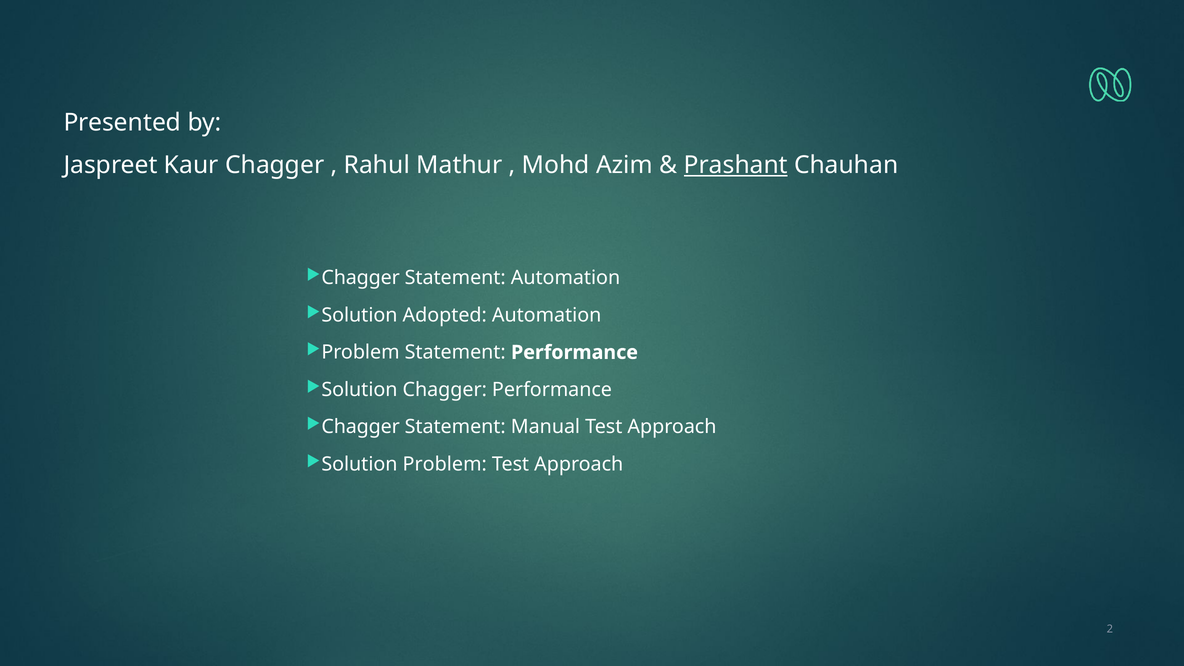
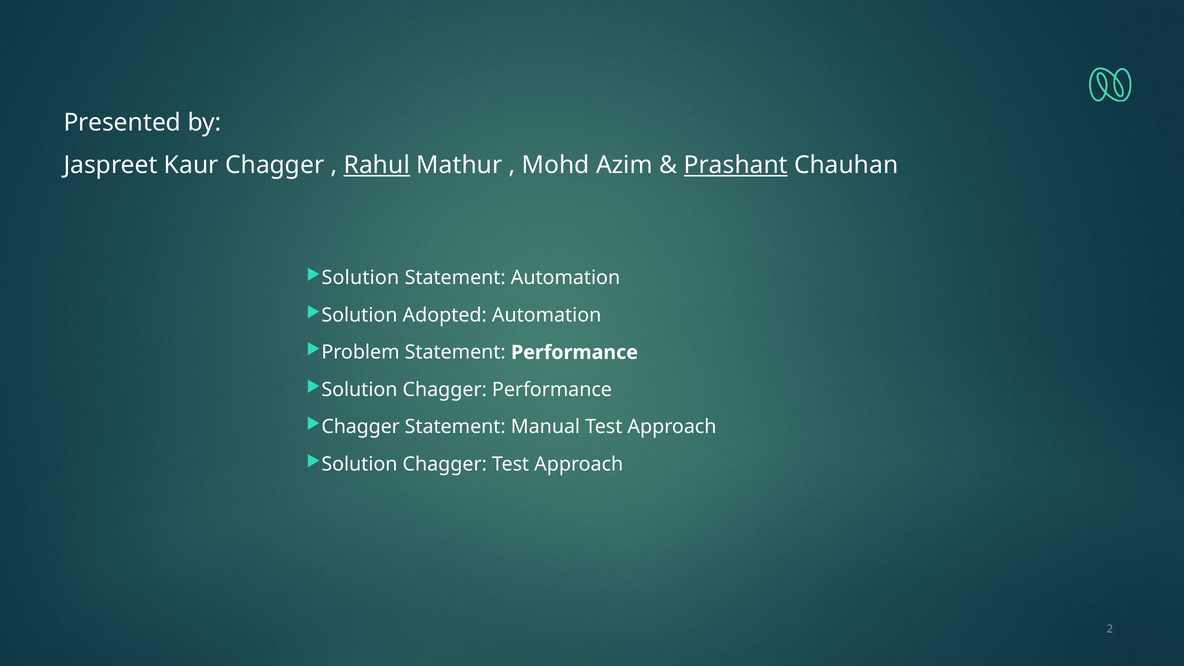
Rahul underline: none -> present
Chagger at (361, 278): Chagger -> Solution
Problem at (445, 464): Problem -> Chagger
